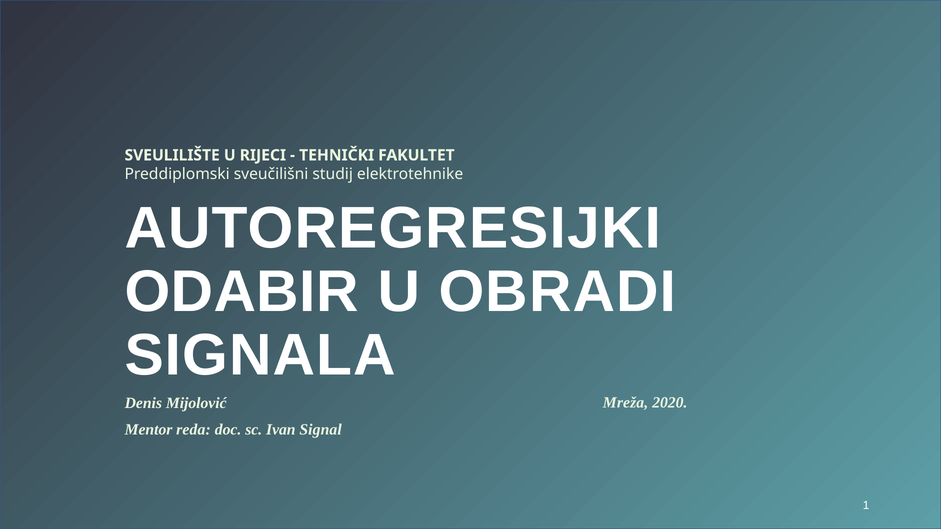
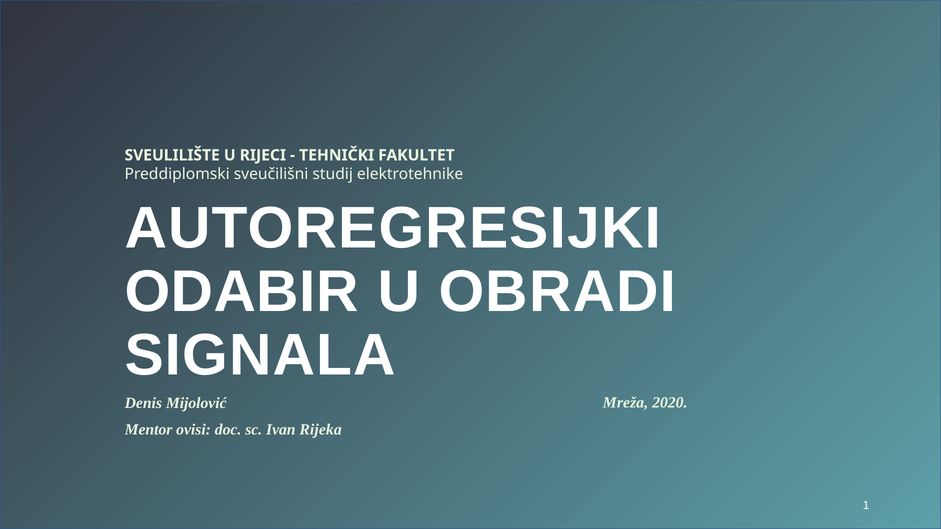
reda: reda -> ovisi
Signal: Signal -> Rijeka
